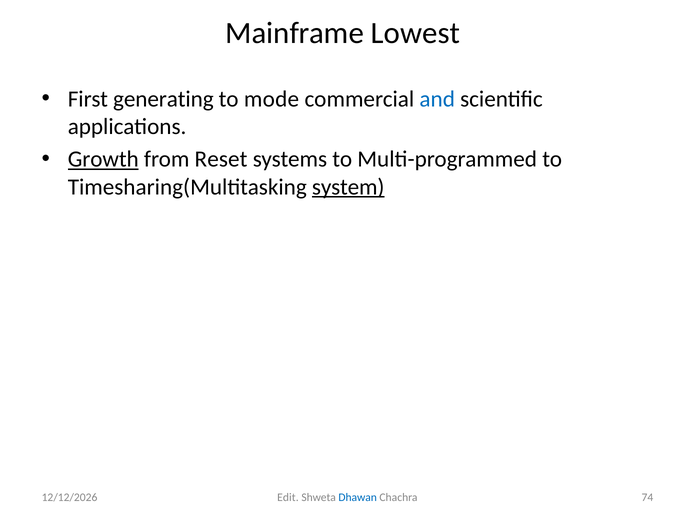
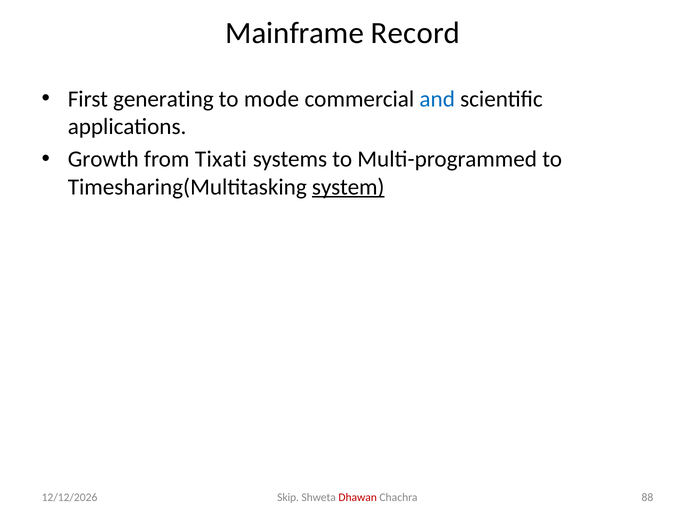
Lowest: Lowest -> Record
Growth underline: present -> none
Reset: Reset -> Tixati
Edit: Edit -> Skip
Dhawan colour: blue -> red
74: 74 -> 88
